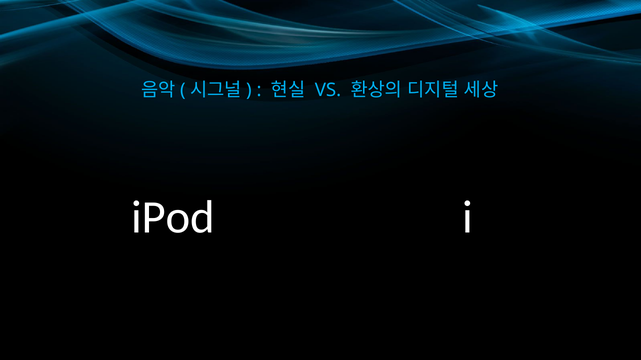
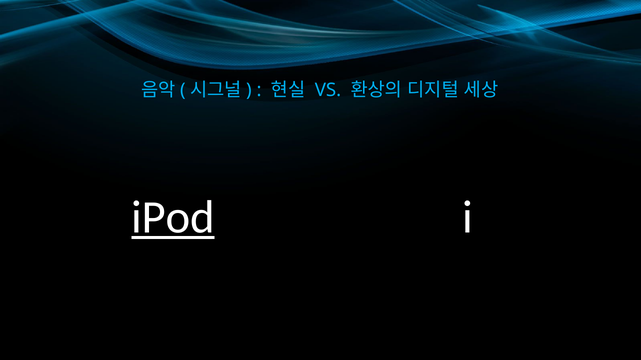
iPod underline: none -> present
